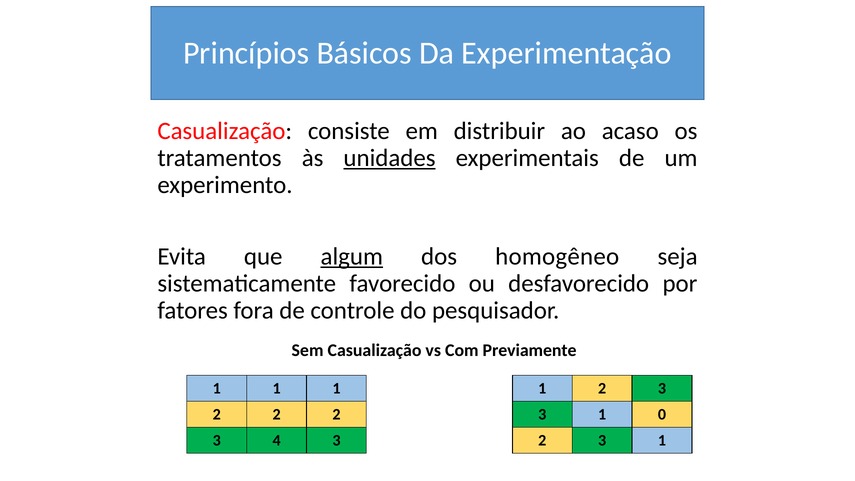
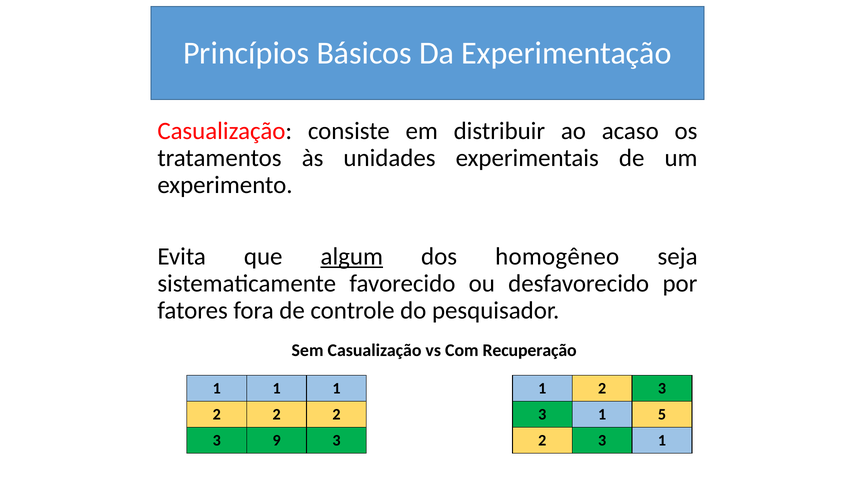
unidades underline: present -> none
Previamente: Previamente -> Recuperação
0: 0 -> 5
4: 4 -> 9
